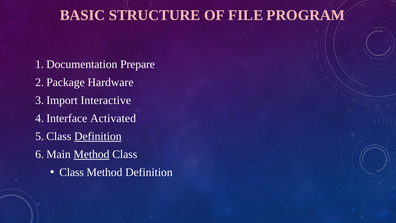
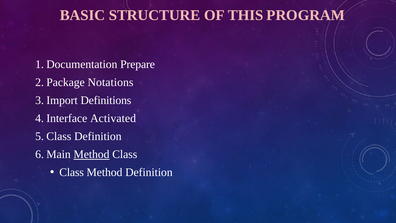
FILE: FILE -> THIS
Hardware: Hardware -> Notations
Interactive: Interactive -> Definitions
Definition at (98, 136) underline: present -> none
